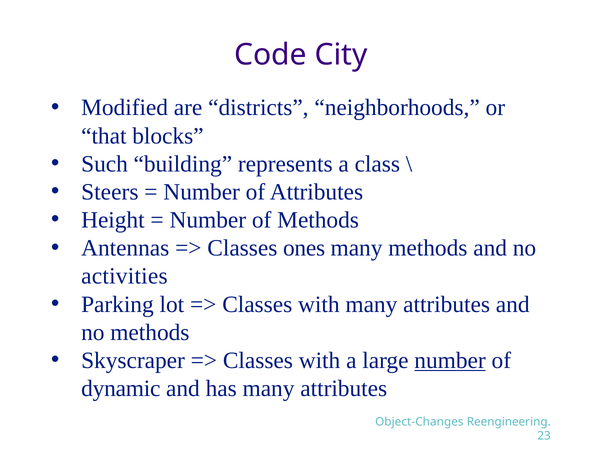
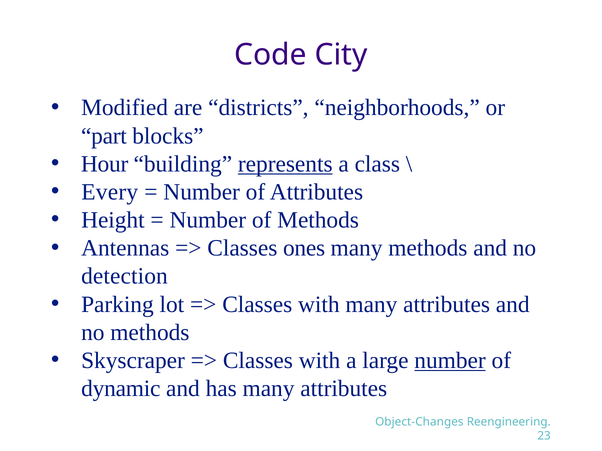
that: that -> part
Such: Such -> Hour
represents underline: none -> present
Steers: Steers -> Every
activities: activities -> detection
